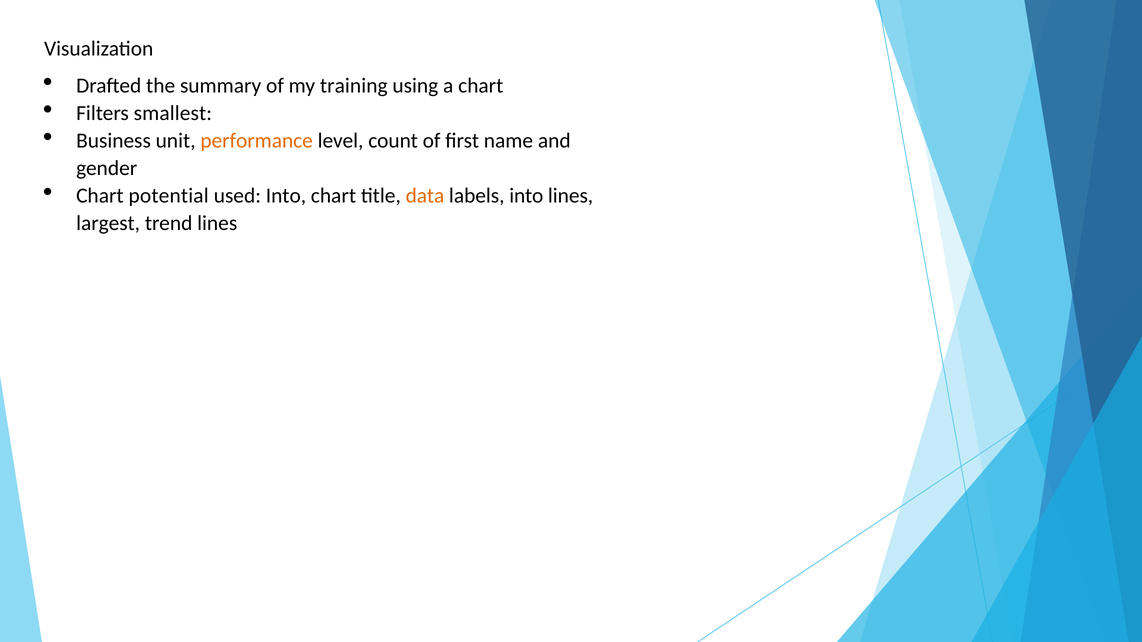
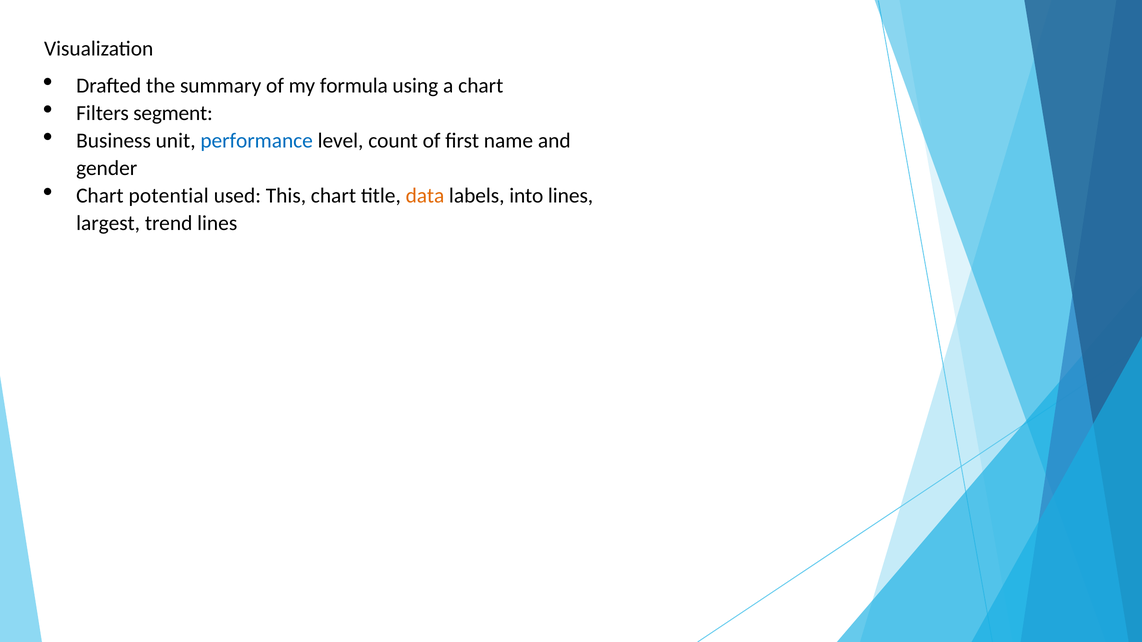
training: training -> formula
smallest: smallest -> segment
performance colour: orange -> blue
used Into: Into -> This
